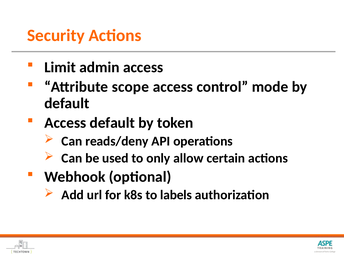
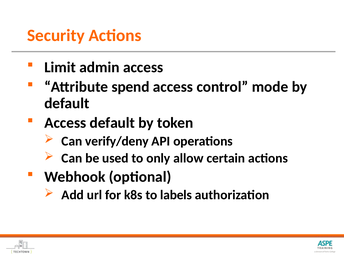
scope: scope -> spend
reads/deny: reads/deny -> verify/deny
